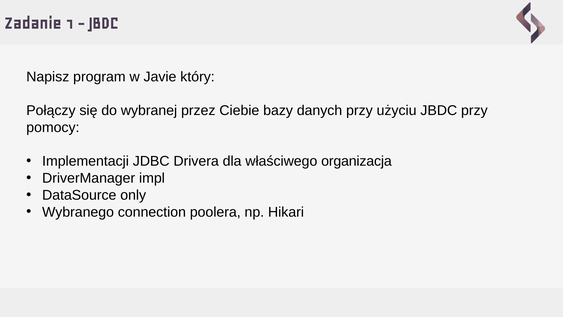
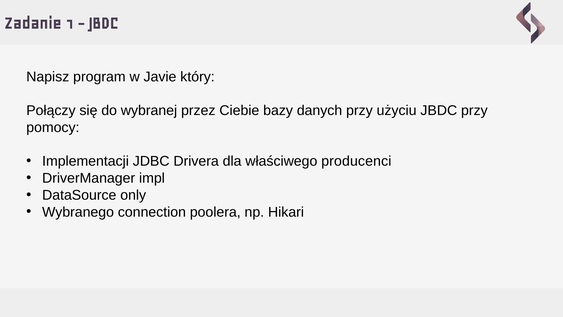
organizacja: organizacja -> producenci
